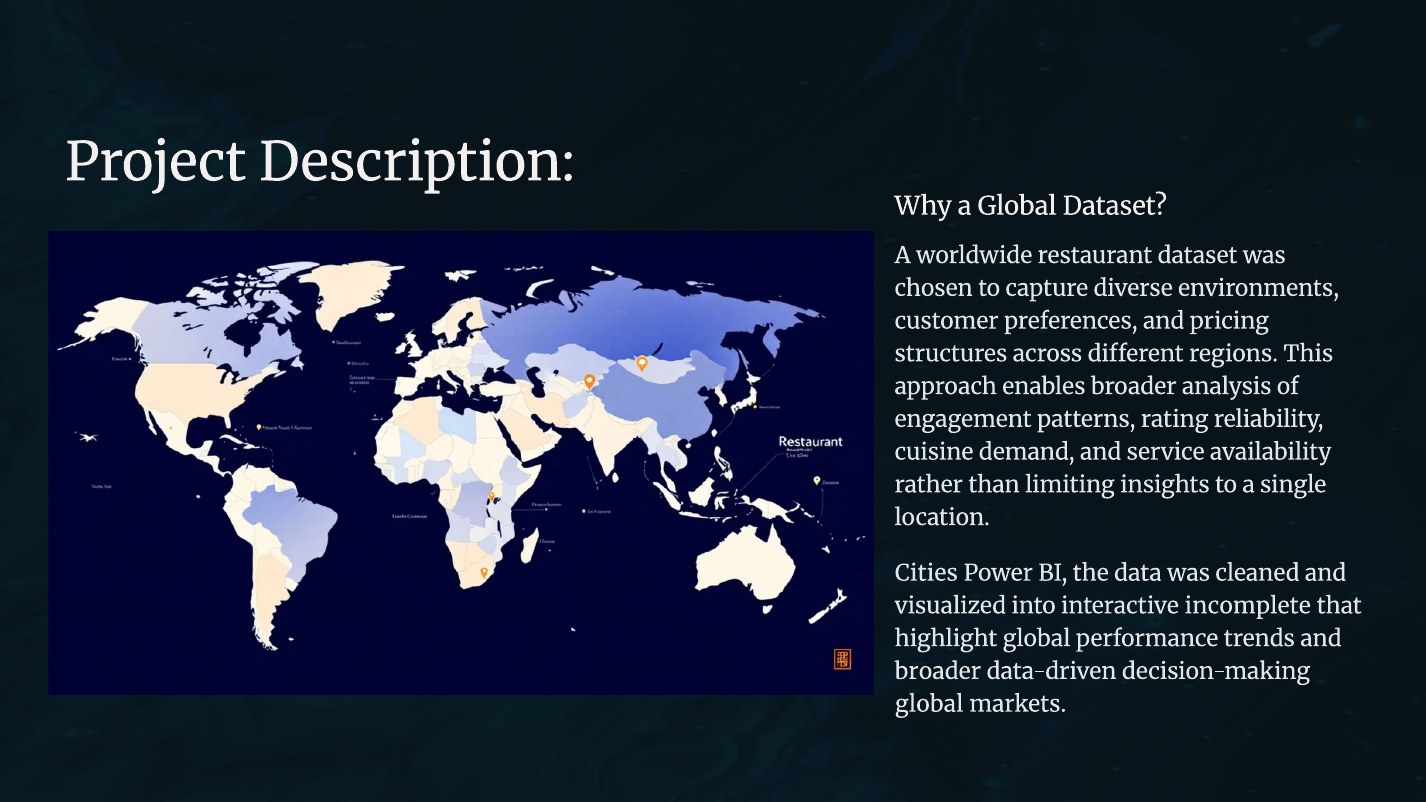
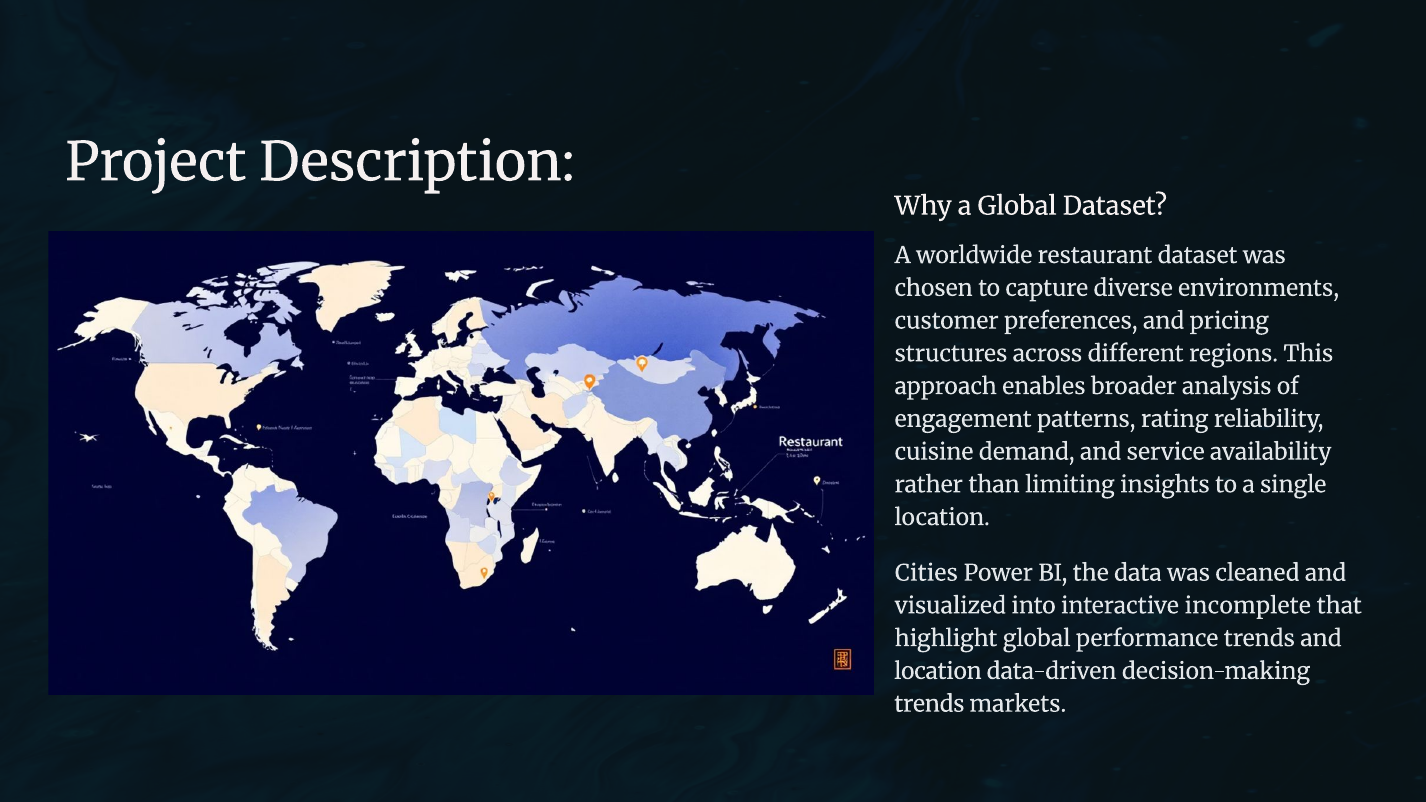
broader at (938, 672): broader -> location
global at (929, 704): global -> trends
